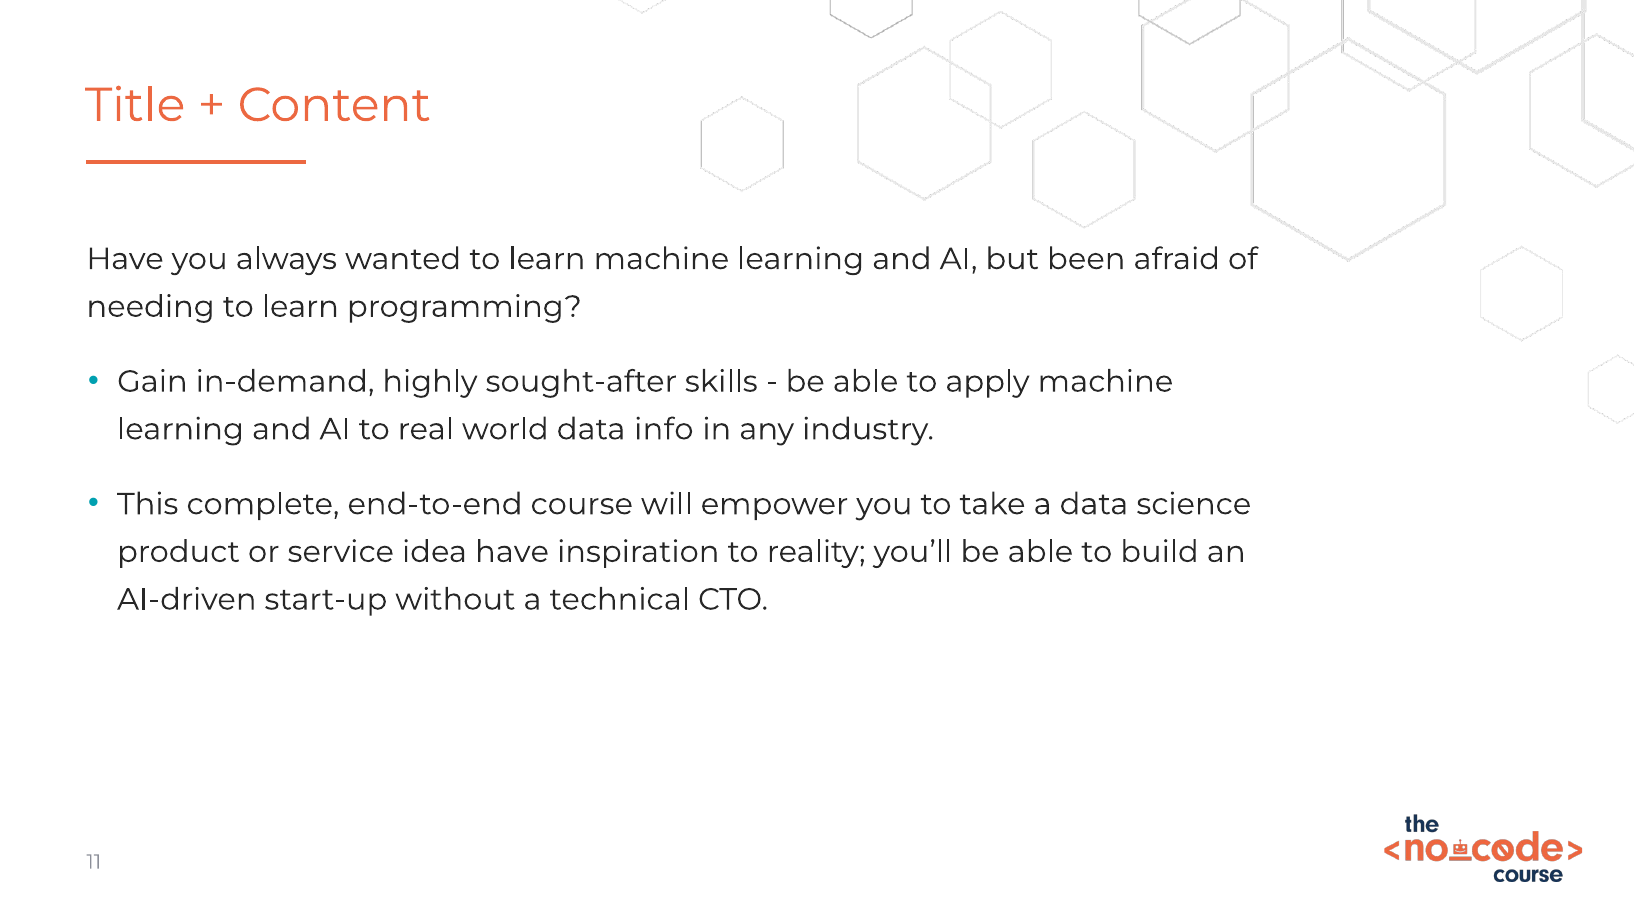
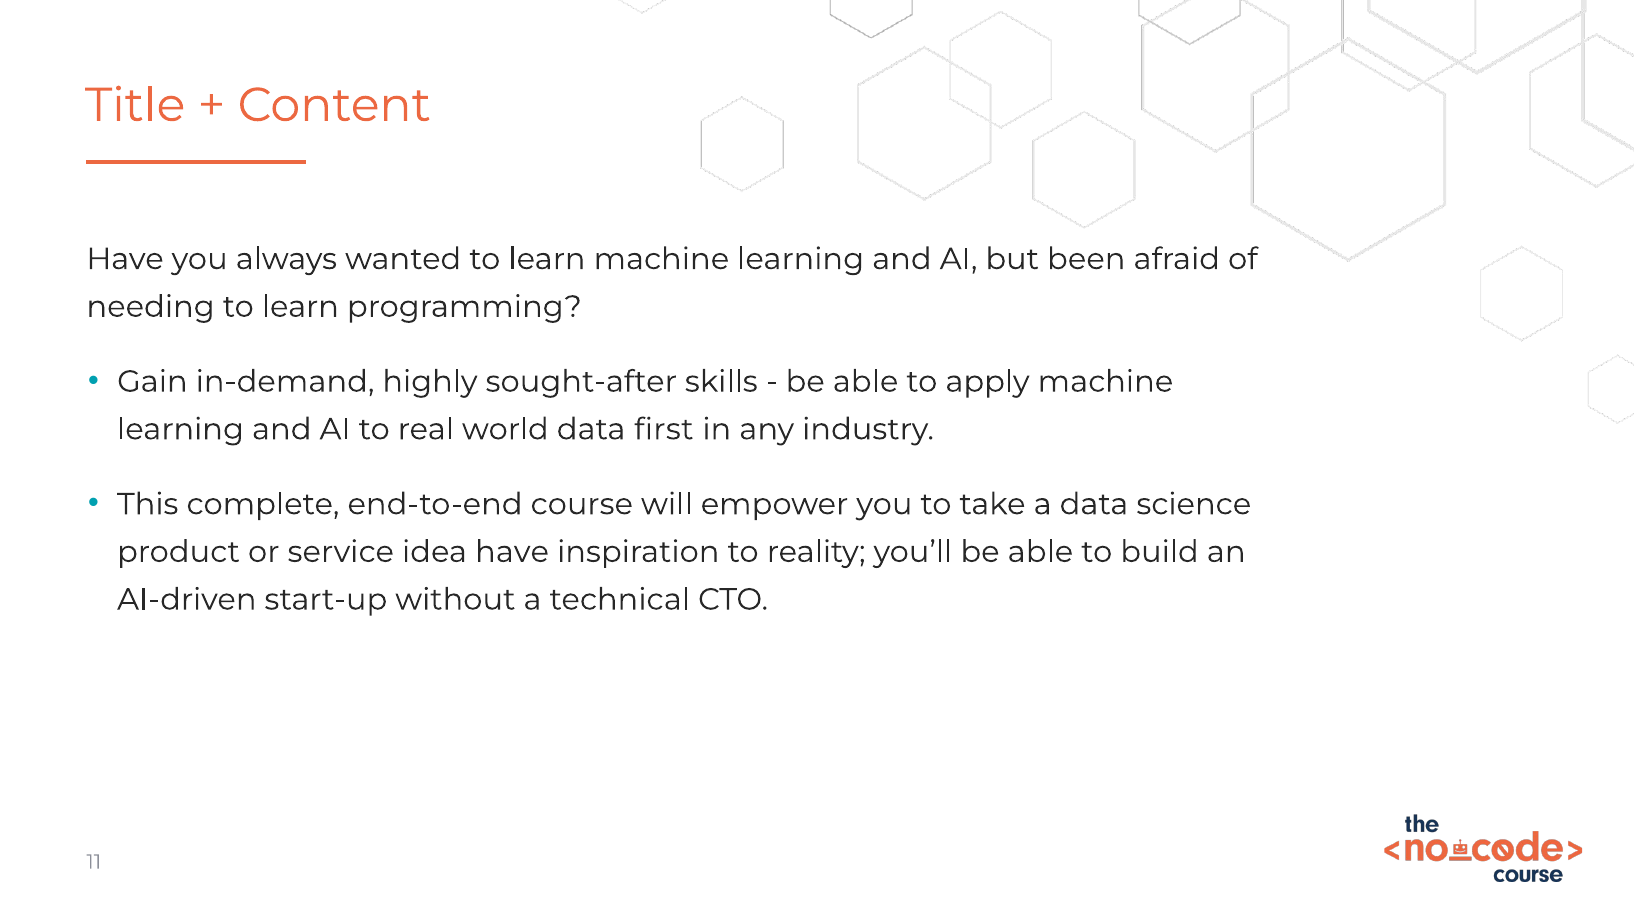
info: info -> first
